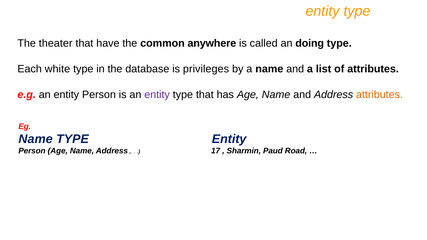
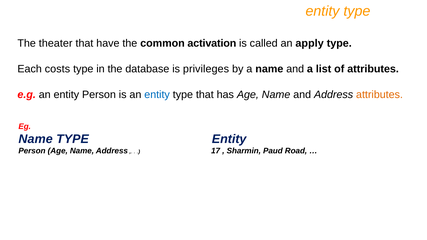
anywhere: anywhere -> activation
doing: doing -> apply
white: white -> costs
entity at (157, 95) colour: purple -> blue
